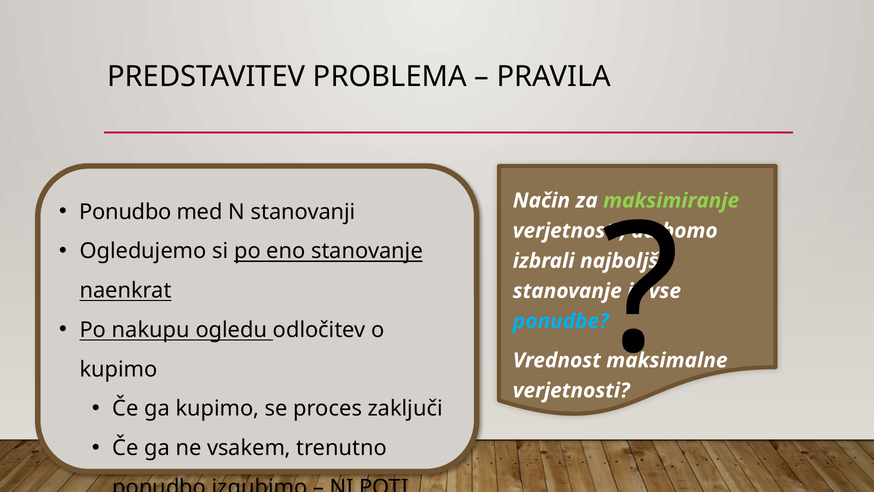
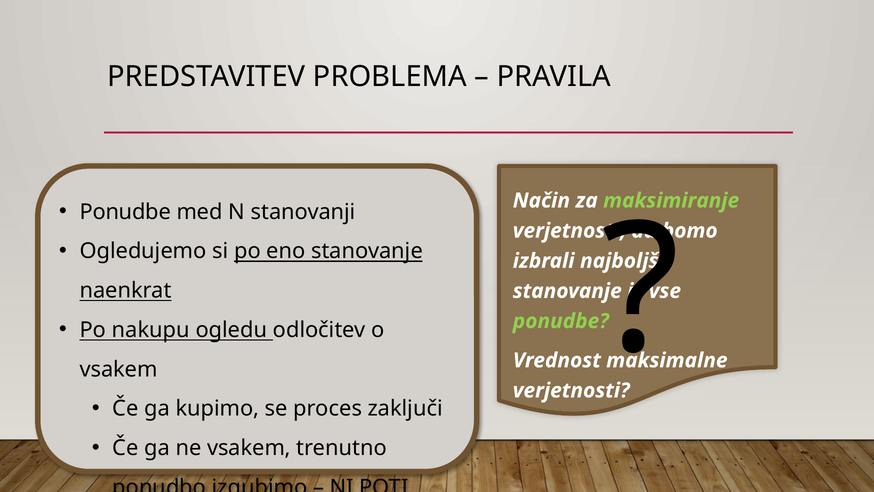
Ponudbo at (125, 212): Ponudbo -> Ponudbe
ponudbe at (561, 321) colour: light blue -> light green
kupimo at (119, 369): kupimo -> vsakem
